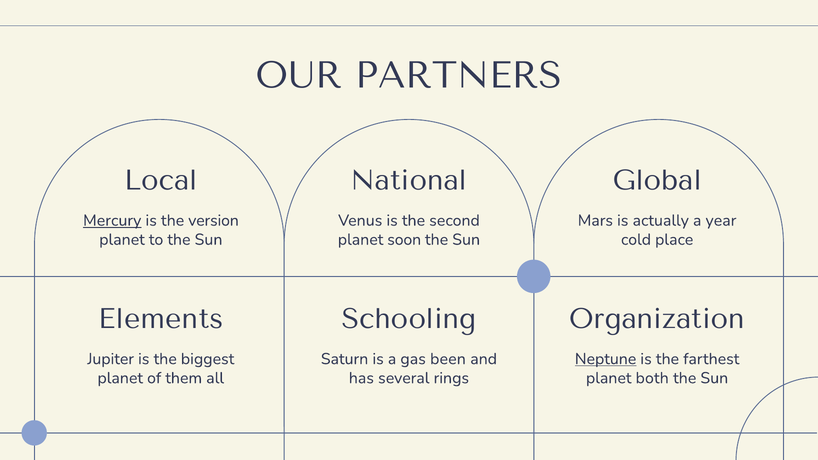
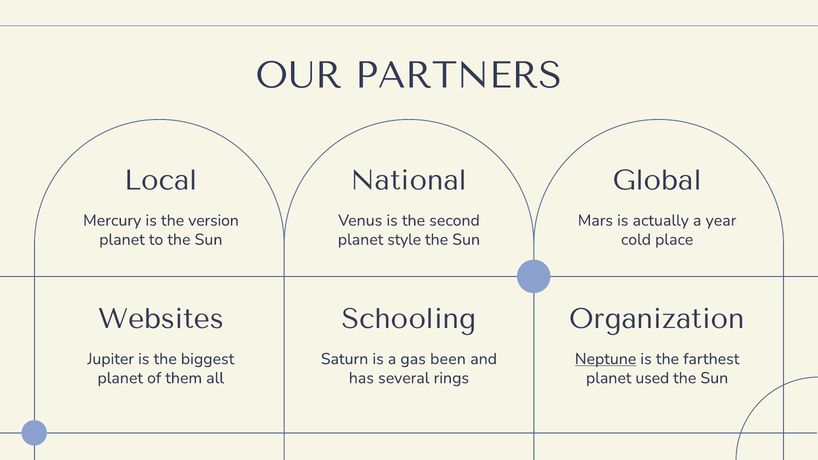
Mercury underline: present -> none
soon: soon -> style
Elements: Elements -> Websites
both: both -> used
